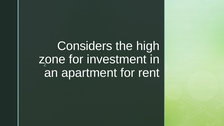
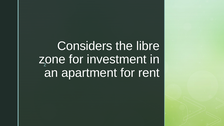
high: high -> libre
